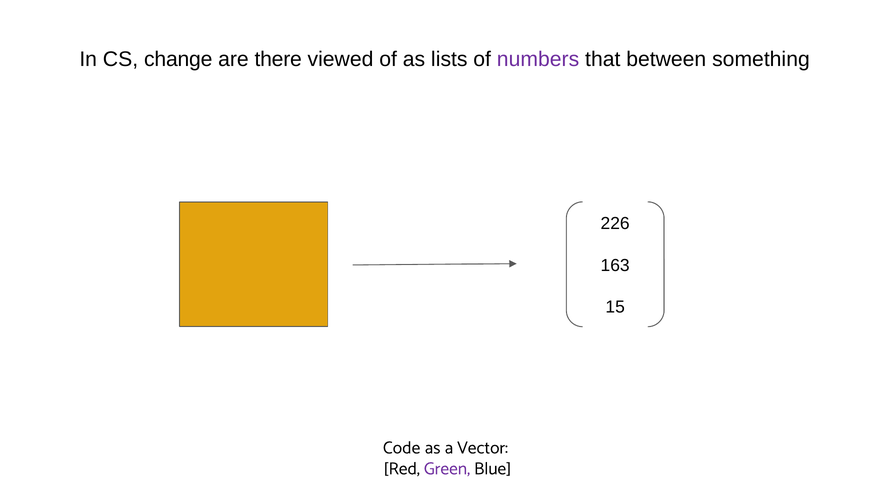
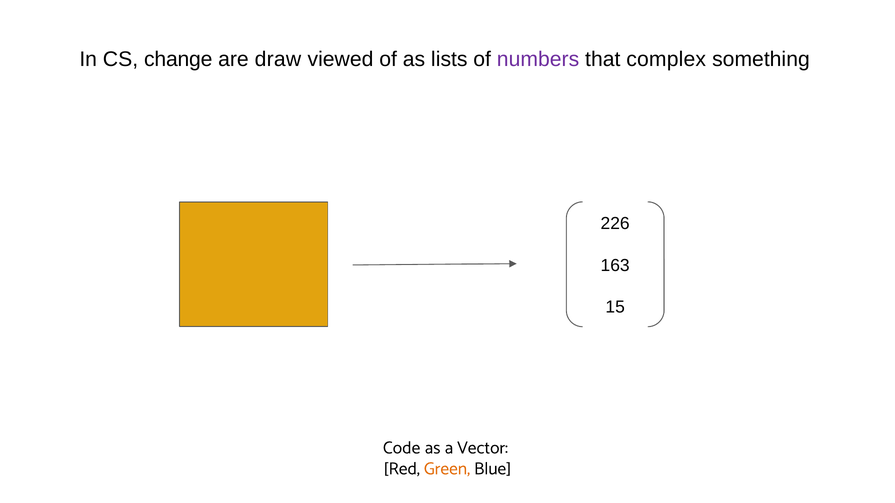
there: there -> draw
between: between -> complex
Green colour: purple -> orange
